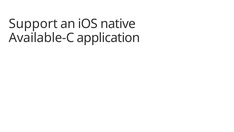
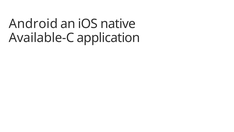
Support: Support -> Android
